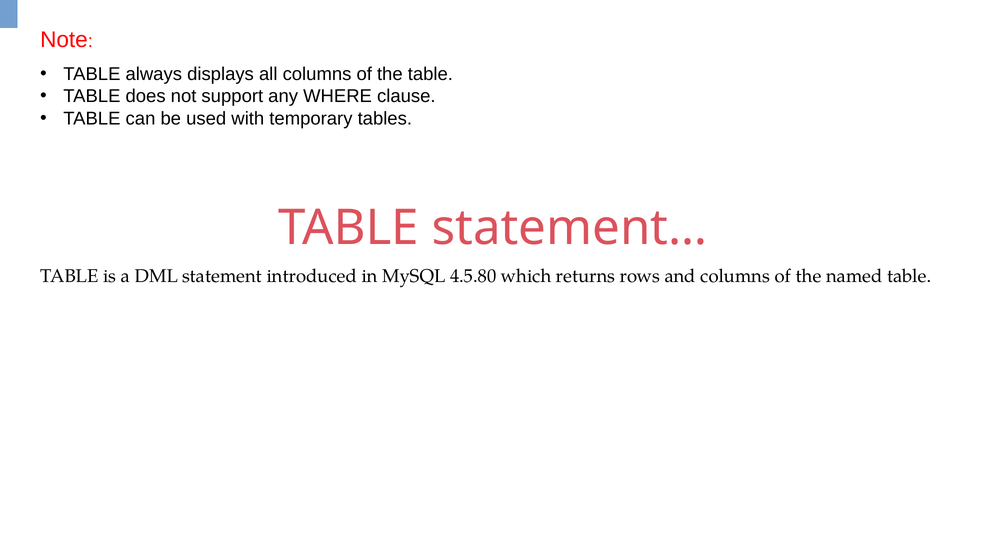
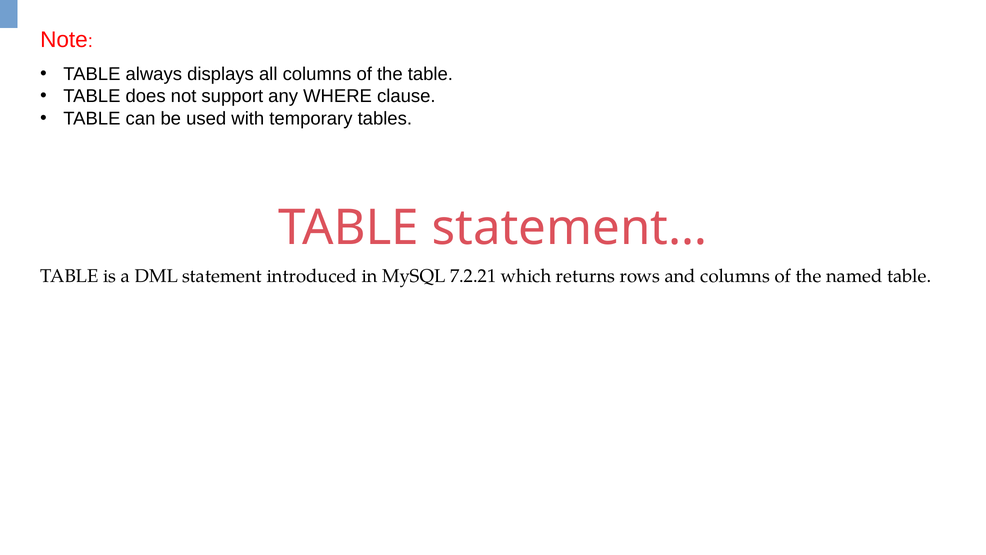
4.5.80: 4.5.80 -> 7.2.21
